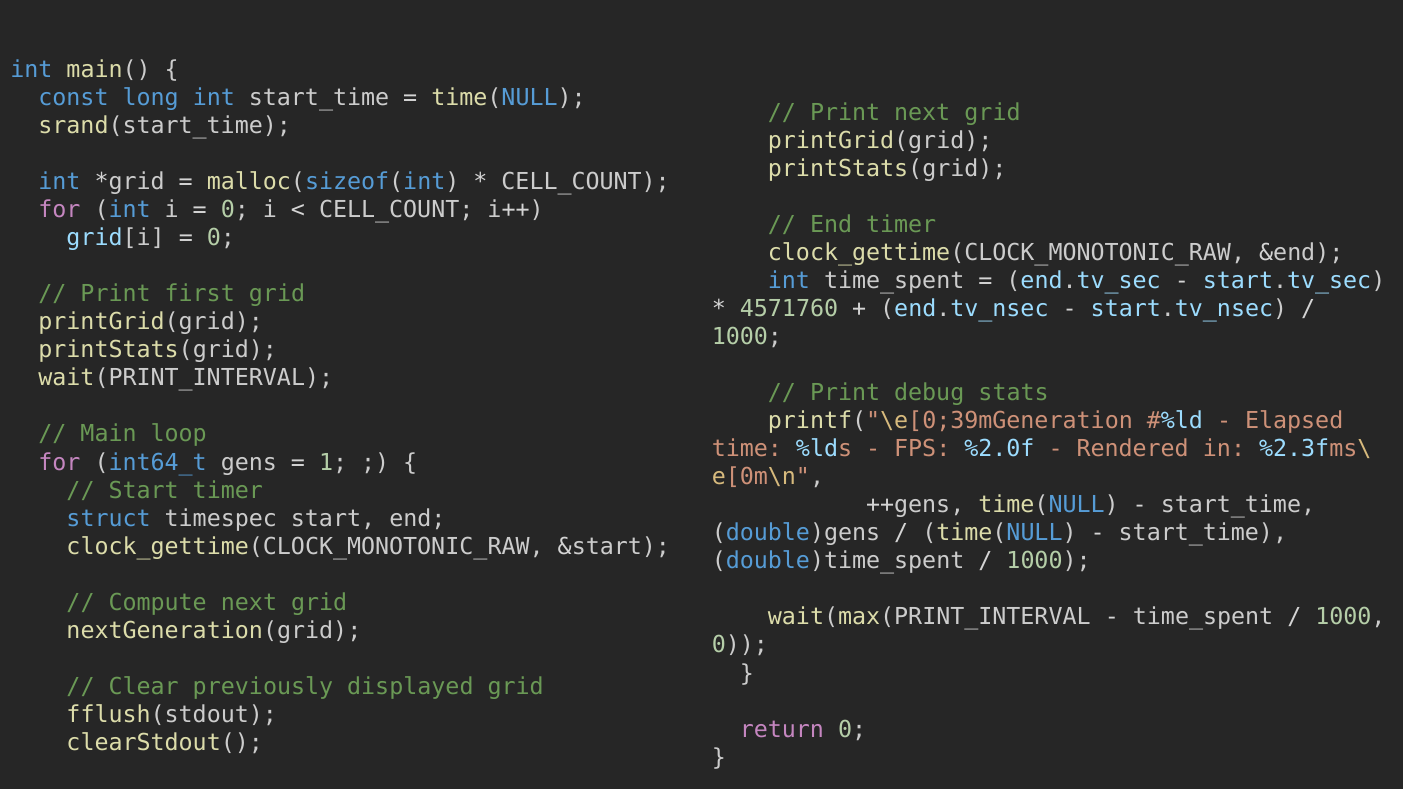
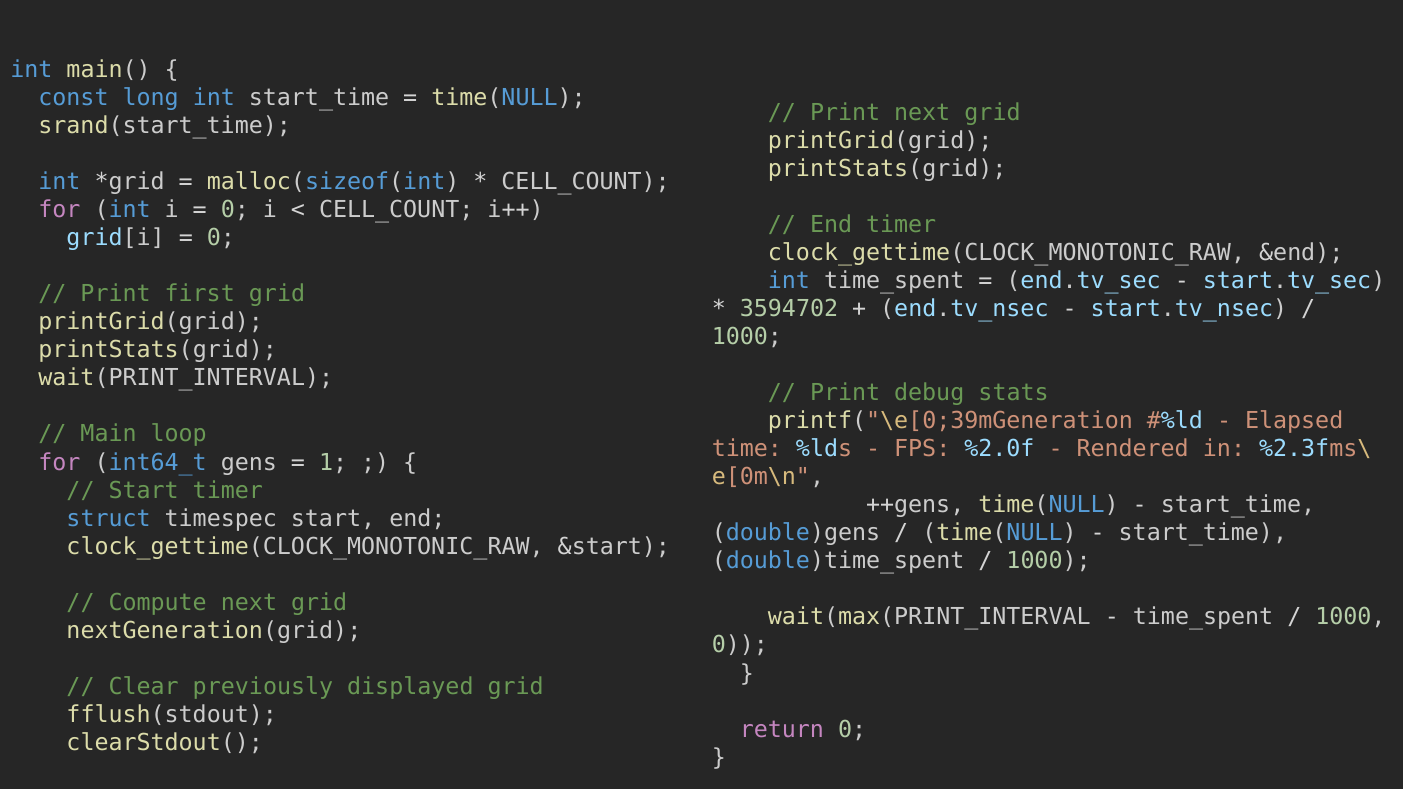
4571760: 4571760 -> 3594702
